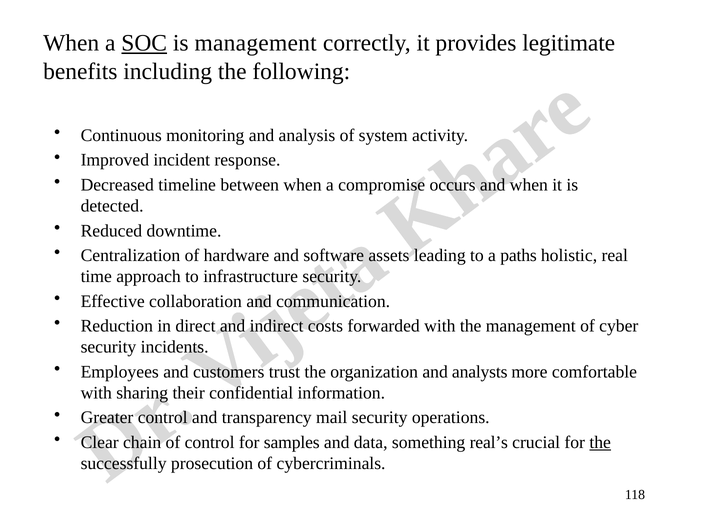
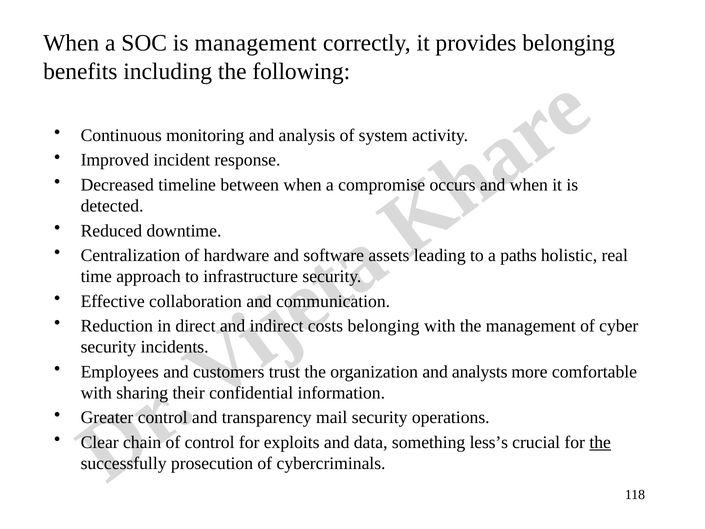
SOC underline: present -> none
provides legitimate: legitimate -> belonging
forwarded at (384, 326): forwarded -> belonging
samples: samples -> exploits
real’s: real’s -> less’s
